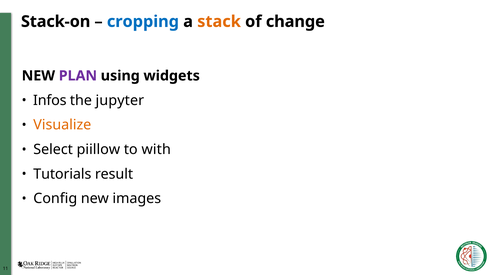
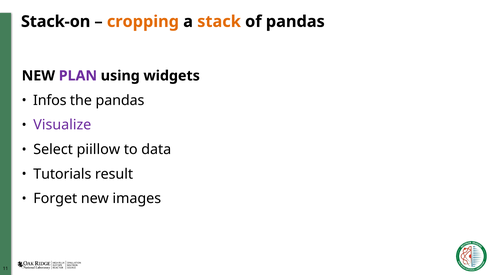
cropping colour: blue -> orange
of change: change -> pandas
the jupyter: jupyter -> pandas
Visualize colour: orange -> purple
with: with -> data
Config: Config -> Forget
